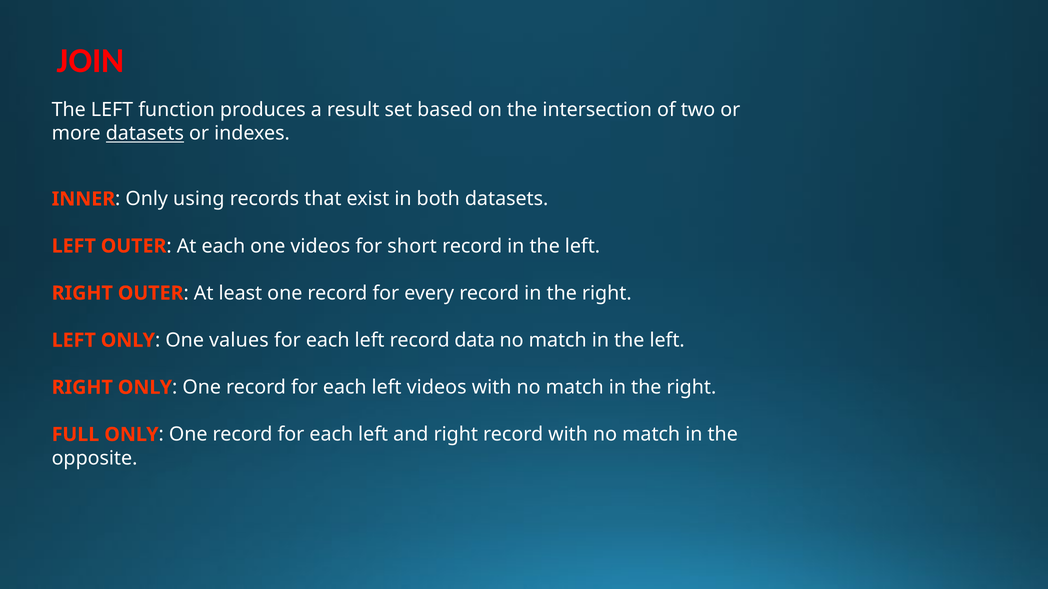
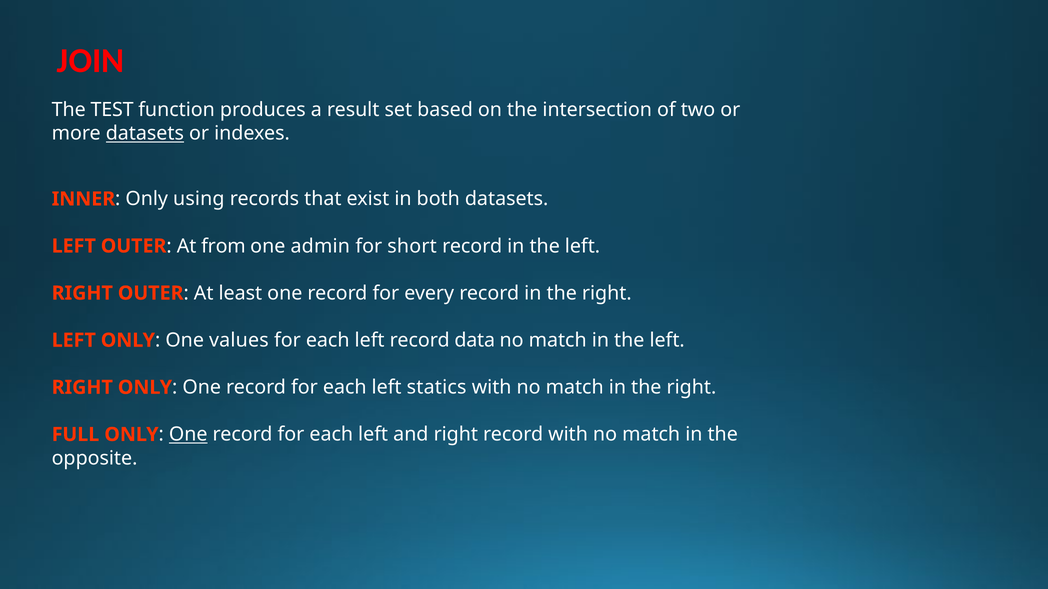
LEFT at (112, 110): LEFT -> TEST
At each: each -> from
one videos: videos -> admin
left videos: videos -> statics
One at (188, 435) underline: none -> present
